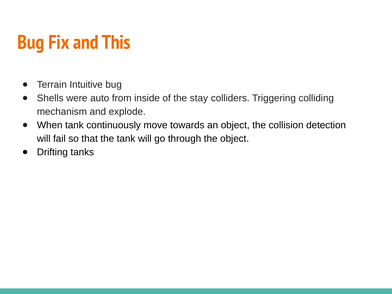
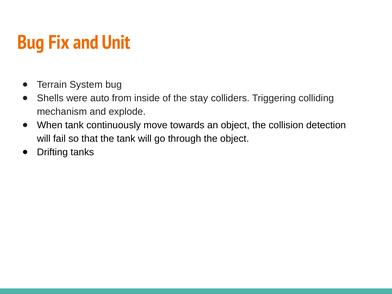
This: This -> Unit
Intuitive: Intuitive -> System
